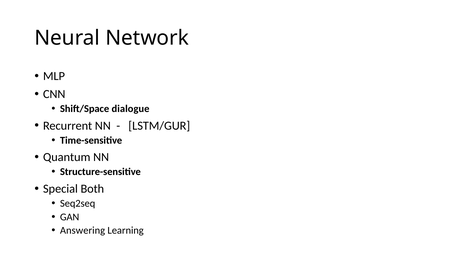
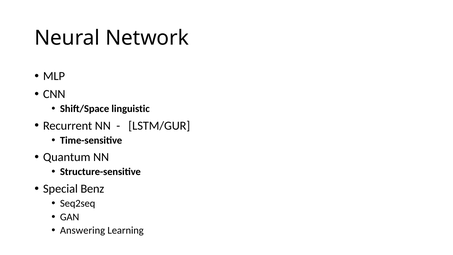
dialogue: dialogue -> linguistic
Both: Both -> Benz
